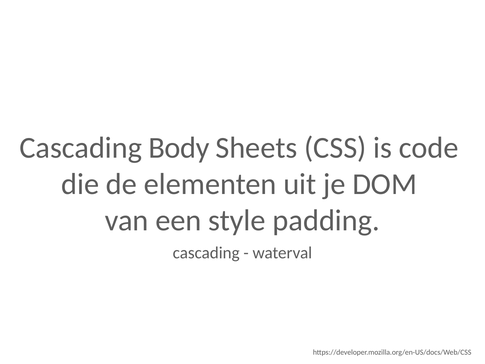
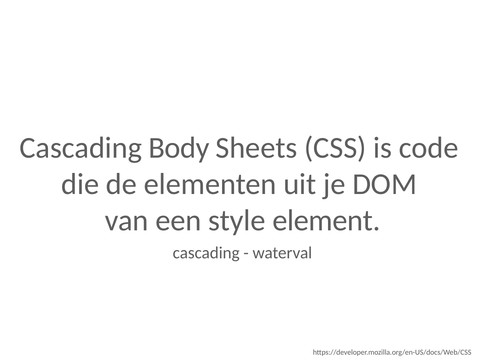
padding: padding -> element
